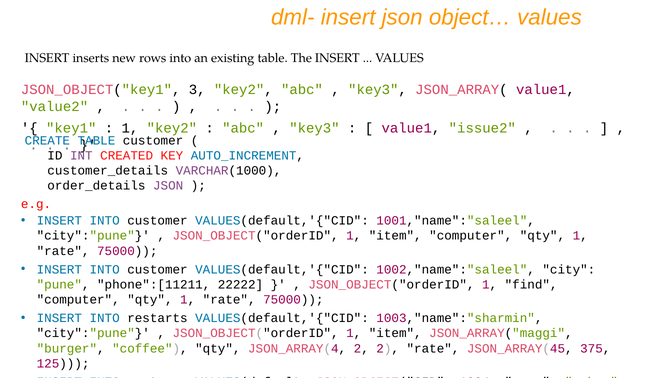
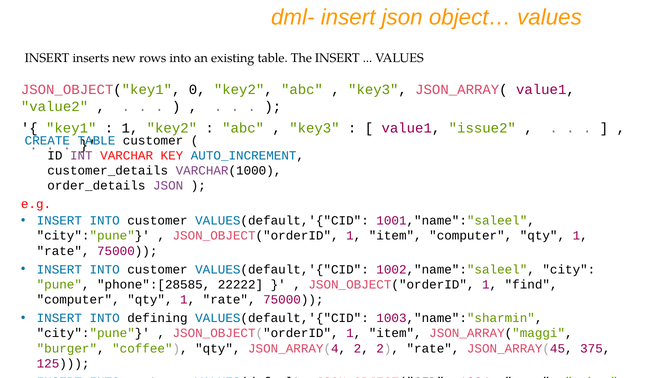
3: 3 -> 0
CREATED: CREATED -> VARCHAR
phone":[11211: phone":[11211 -> phone":[28585
restarts: restarts -> defining
